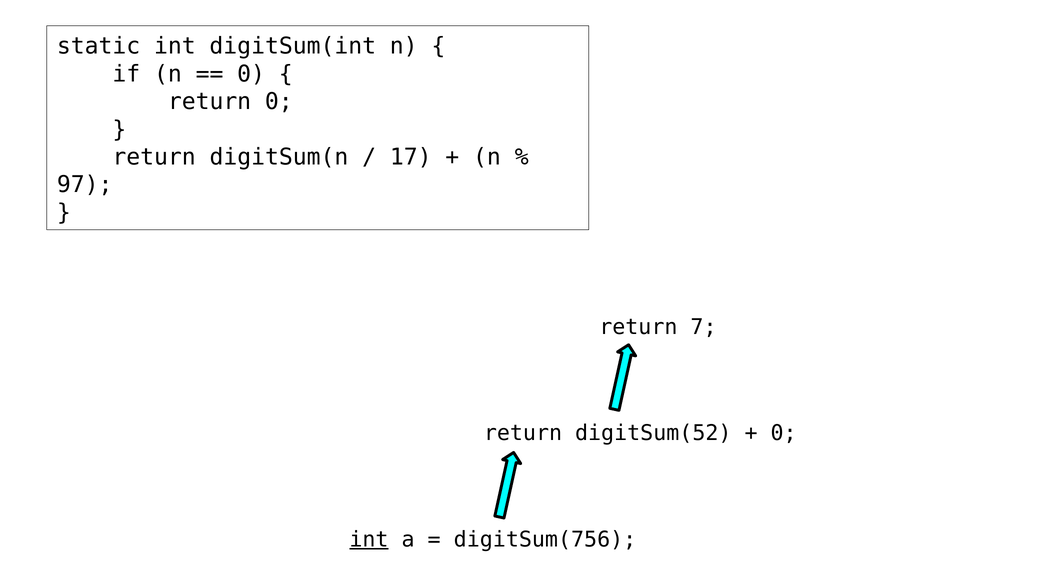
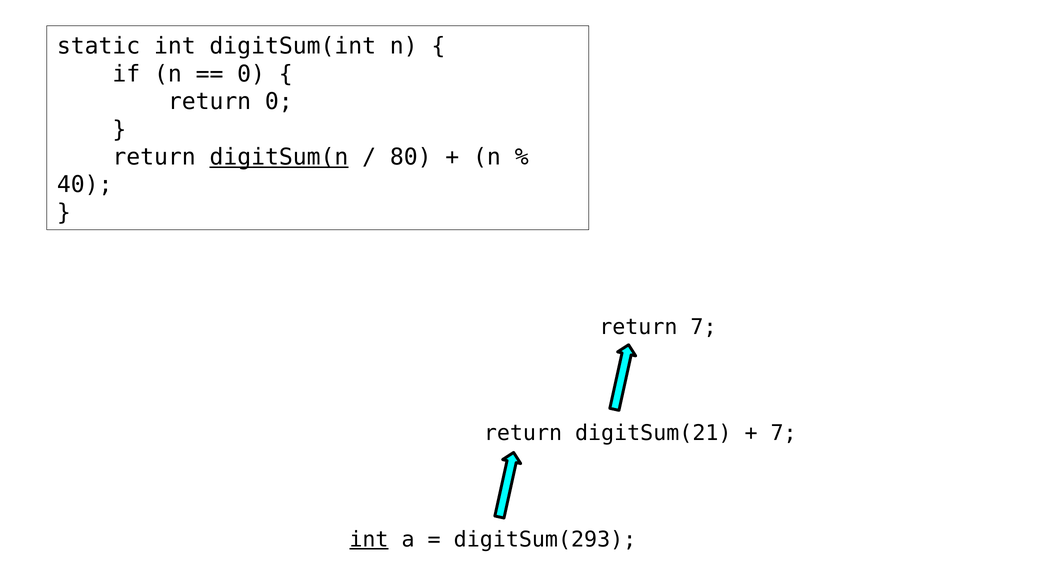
digitSum(n underline: none -> present
17: 17 -> 80
97: 97 -> 40
digitSum(52: digitSum(52 -> digitSum(21
0 at (784, 433): 0 -> 7
digitSum(756: digitSum(756 -> digitSum(293
